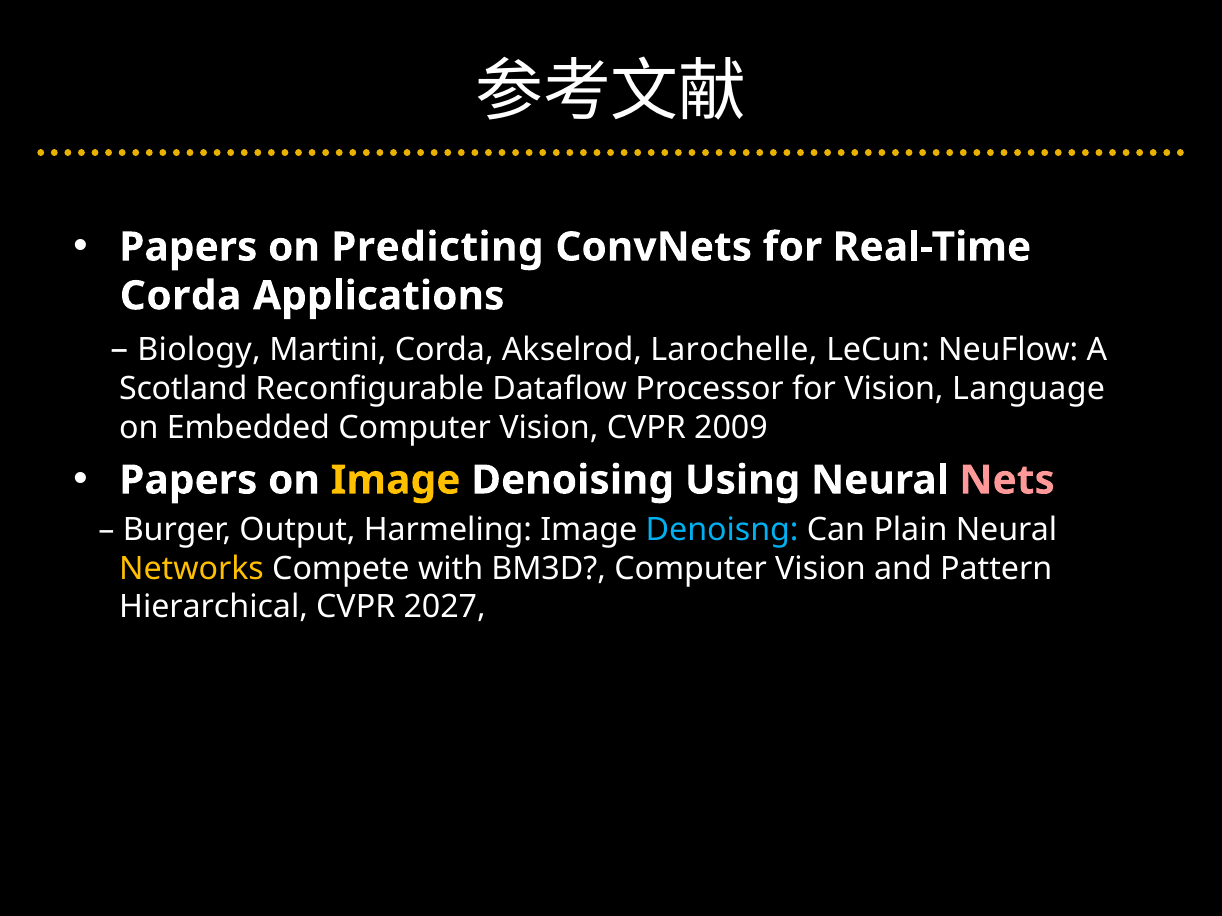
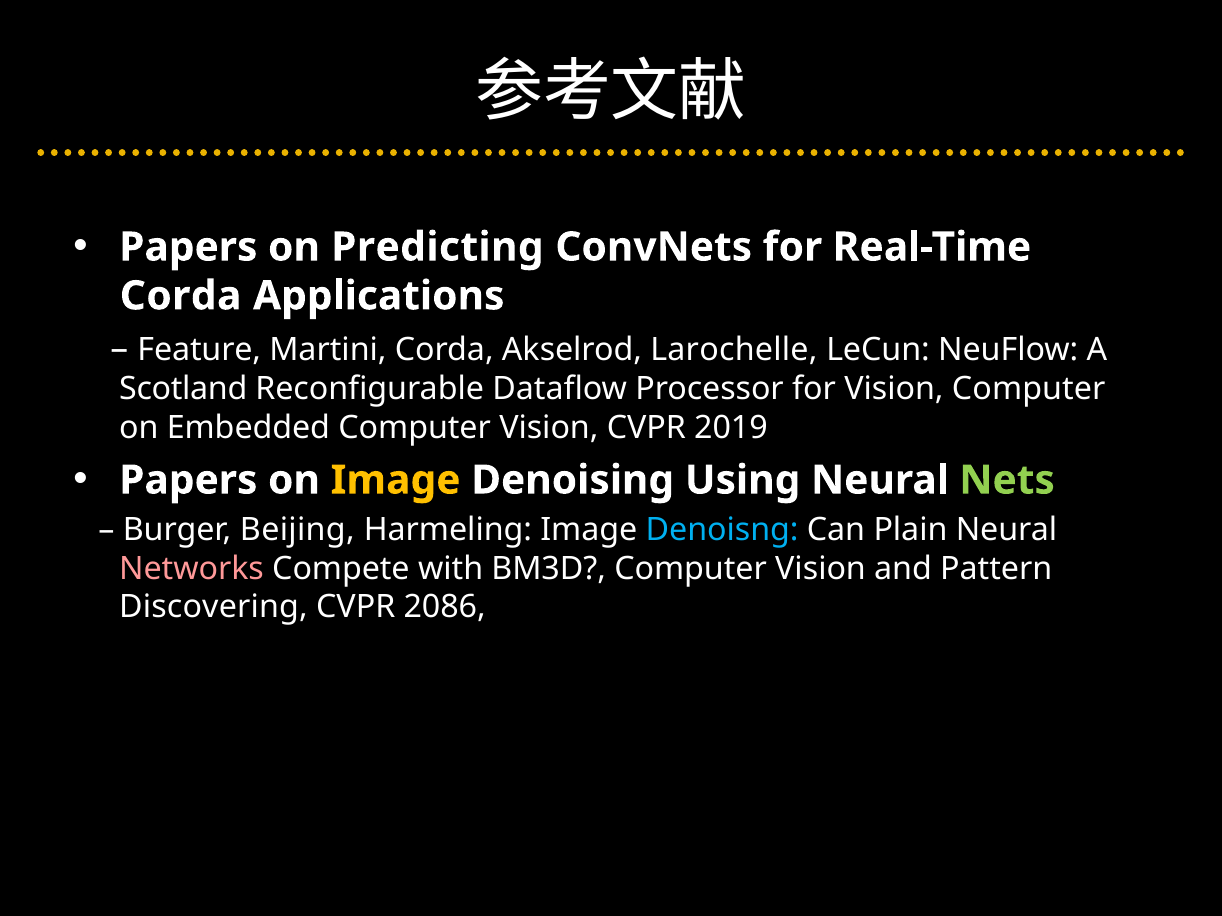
Biology: Biology -> Feature
Vision Language: Language -> Computer
2009: 2009 -> 2019
Nets colour: pink -> light green
Output: Output -> Beijing
Networks colour: yellow -> pink
Hierarchical: Hierarchical -> Discovering
2027: 2027 -> 2086
